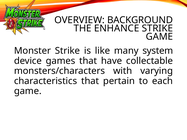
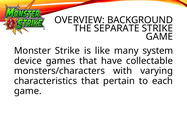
ENHANCE: ENHANCE -> SEPARATE
